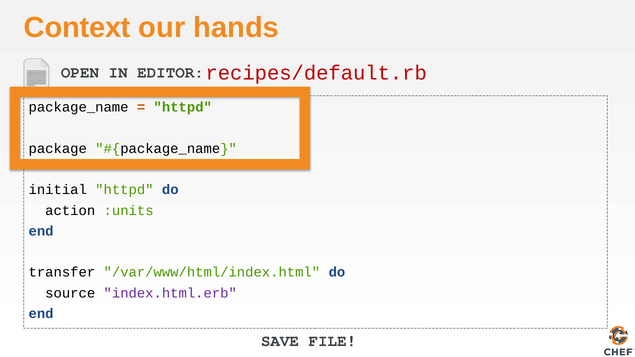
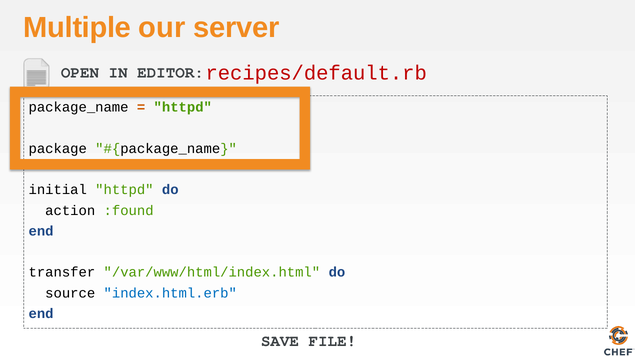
Context: Context -> Multiple
hands: hands -> server
:units: :units -> :found
index.html.erb colour: purple -> blue
